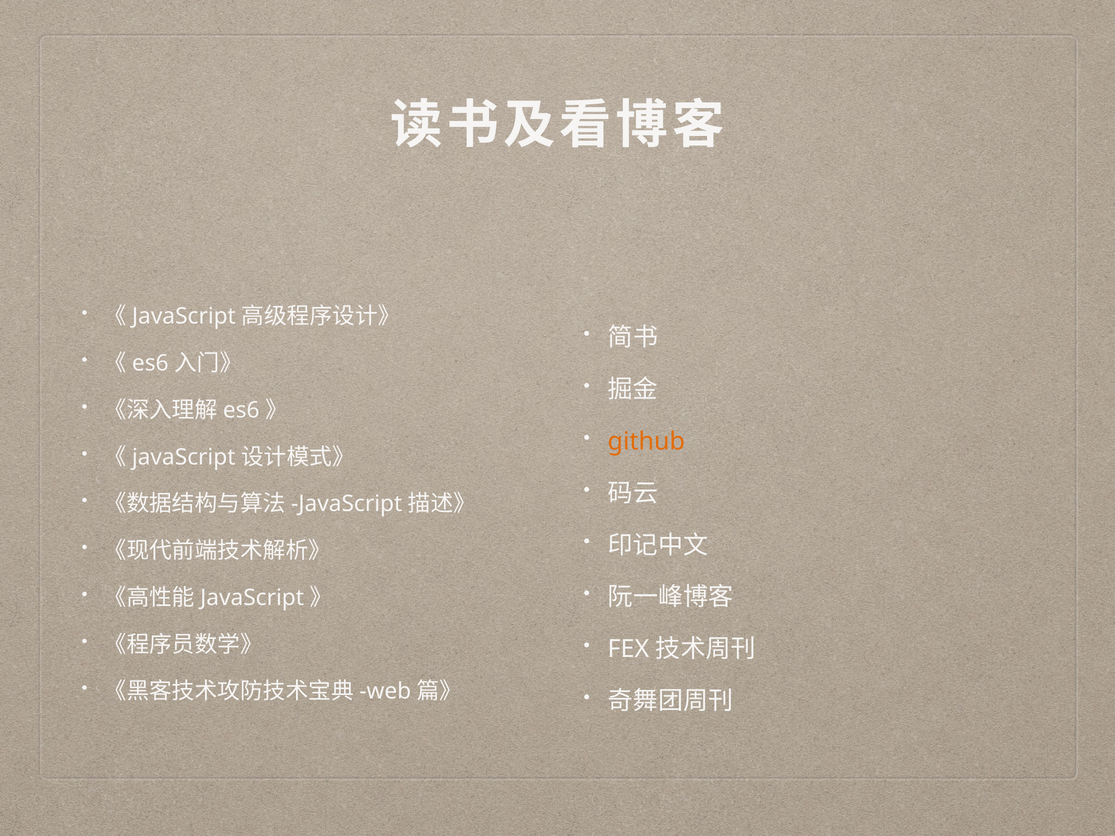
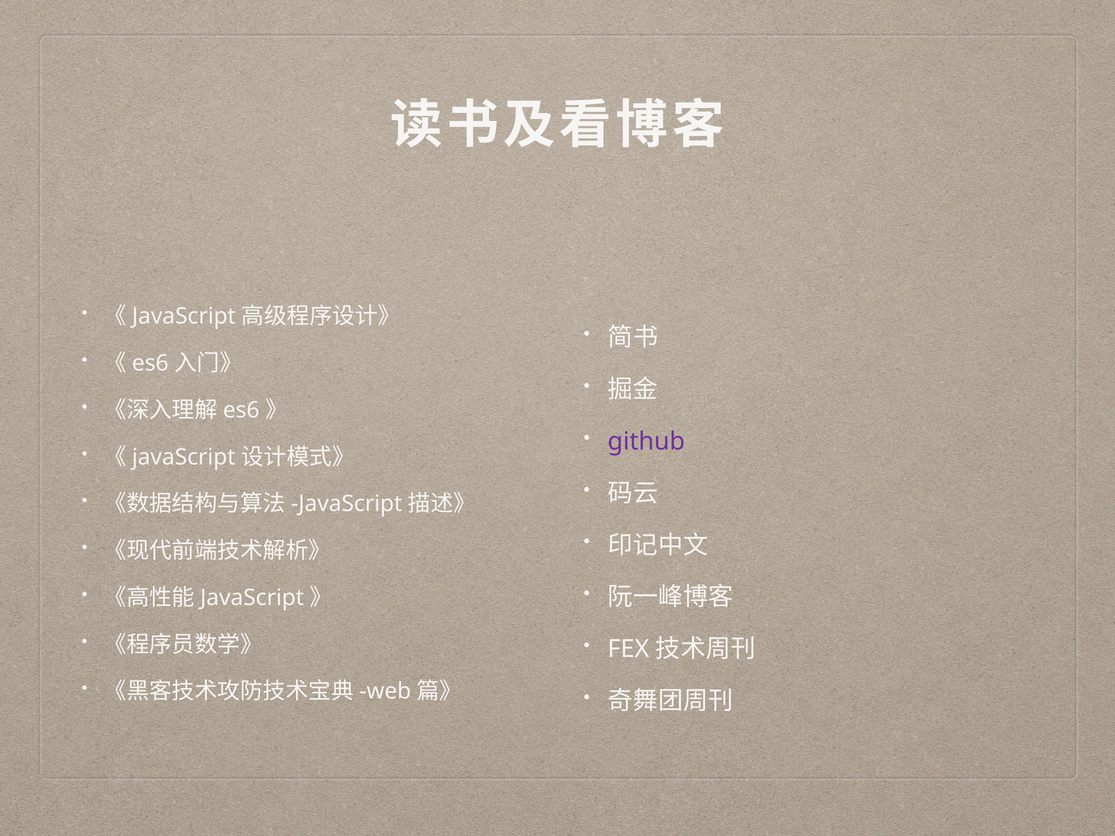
github colour: orange -> purple
